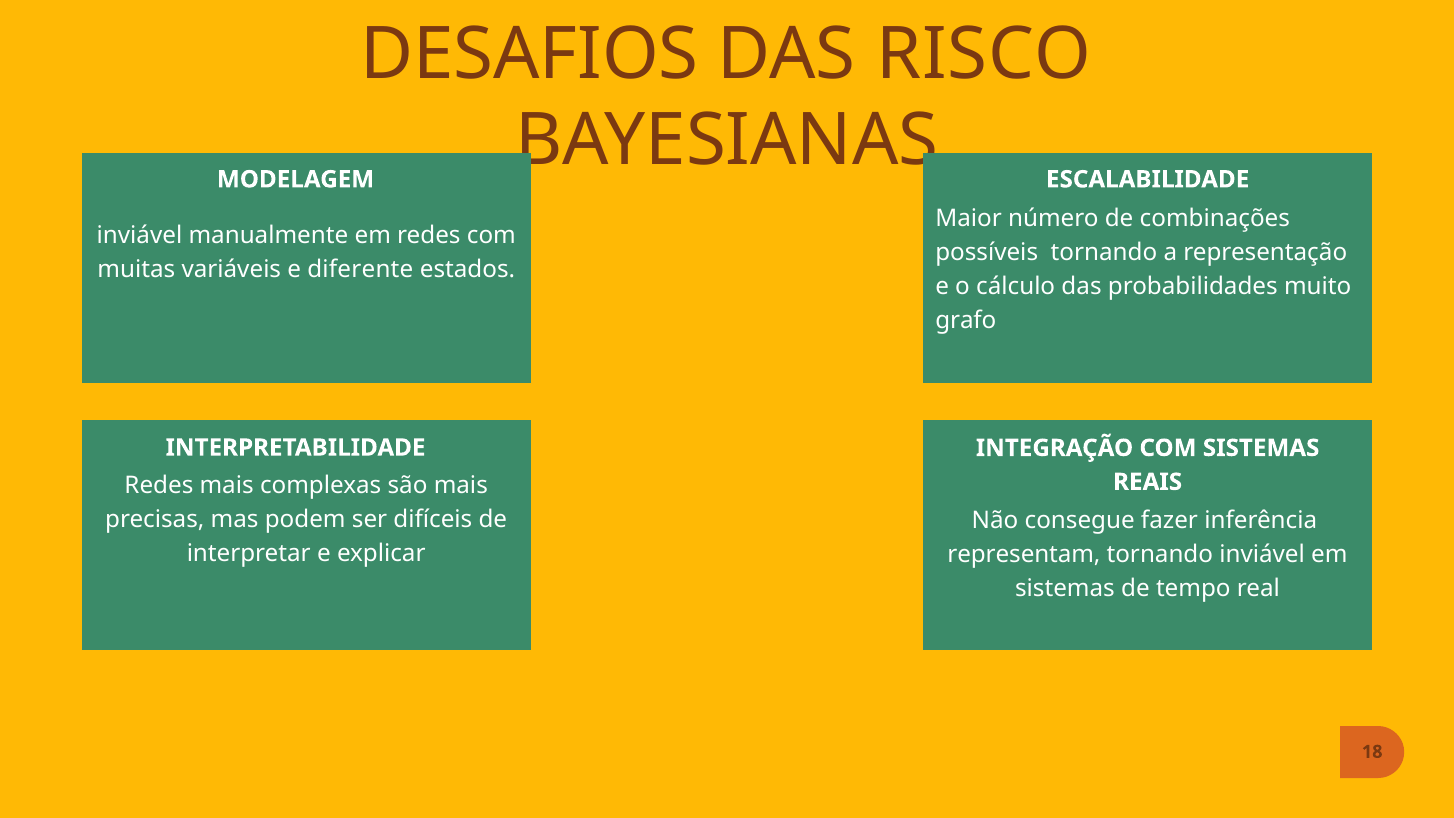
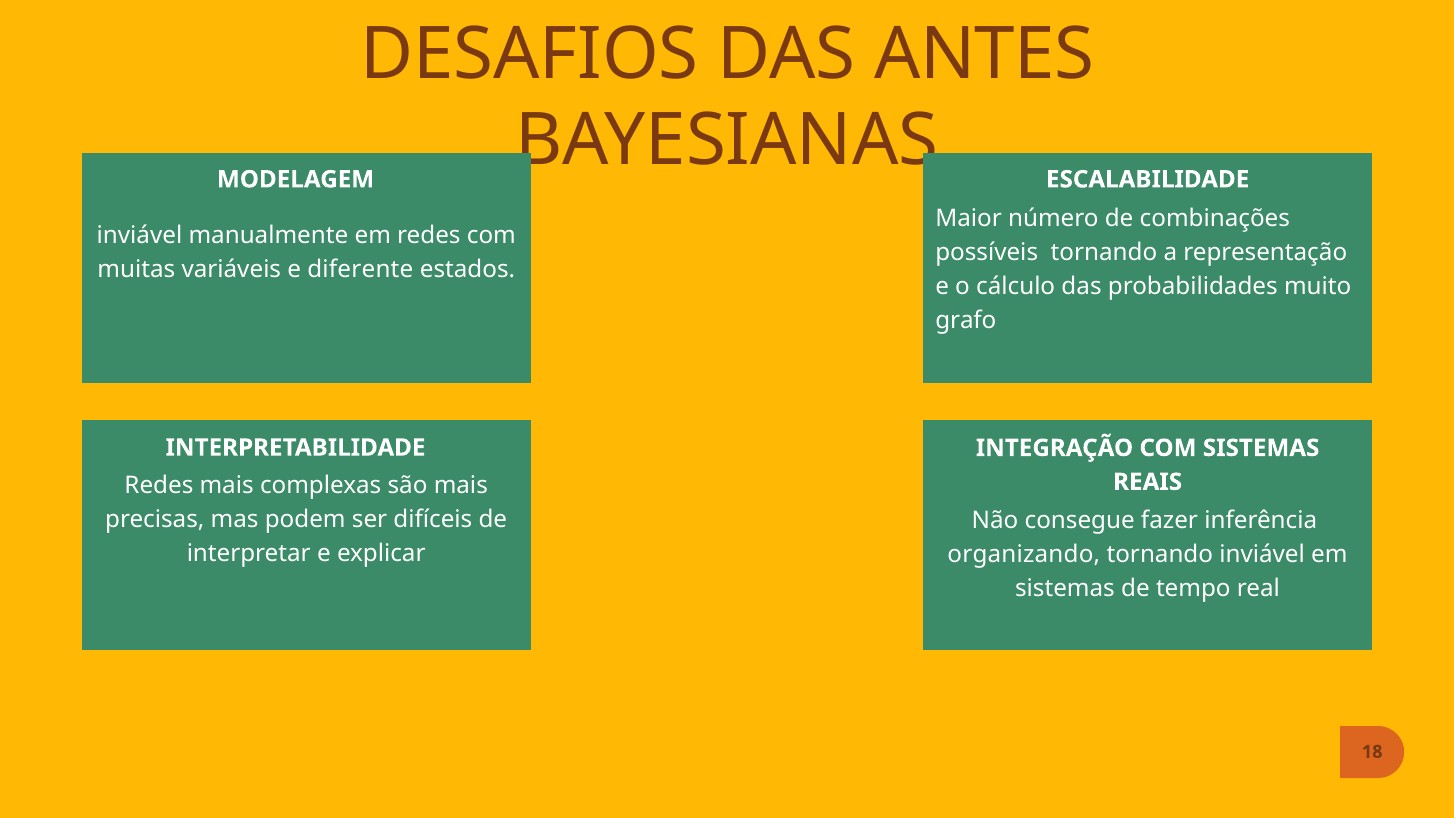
RISCO: RISCO -> ANTES
representam: representam -> organizando
